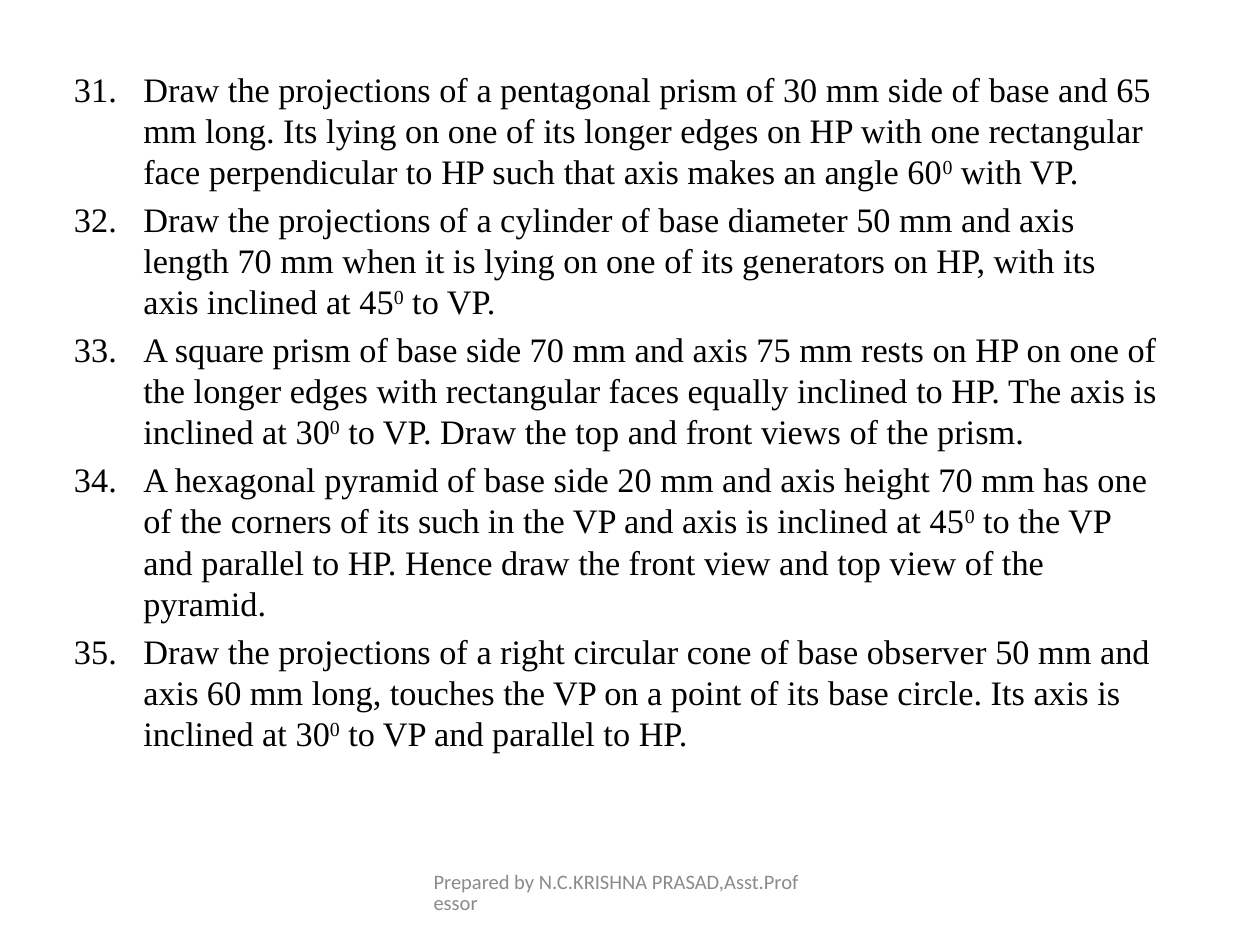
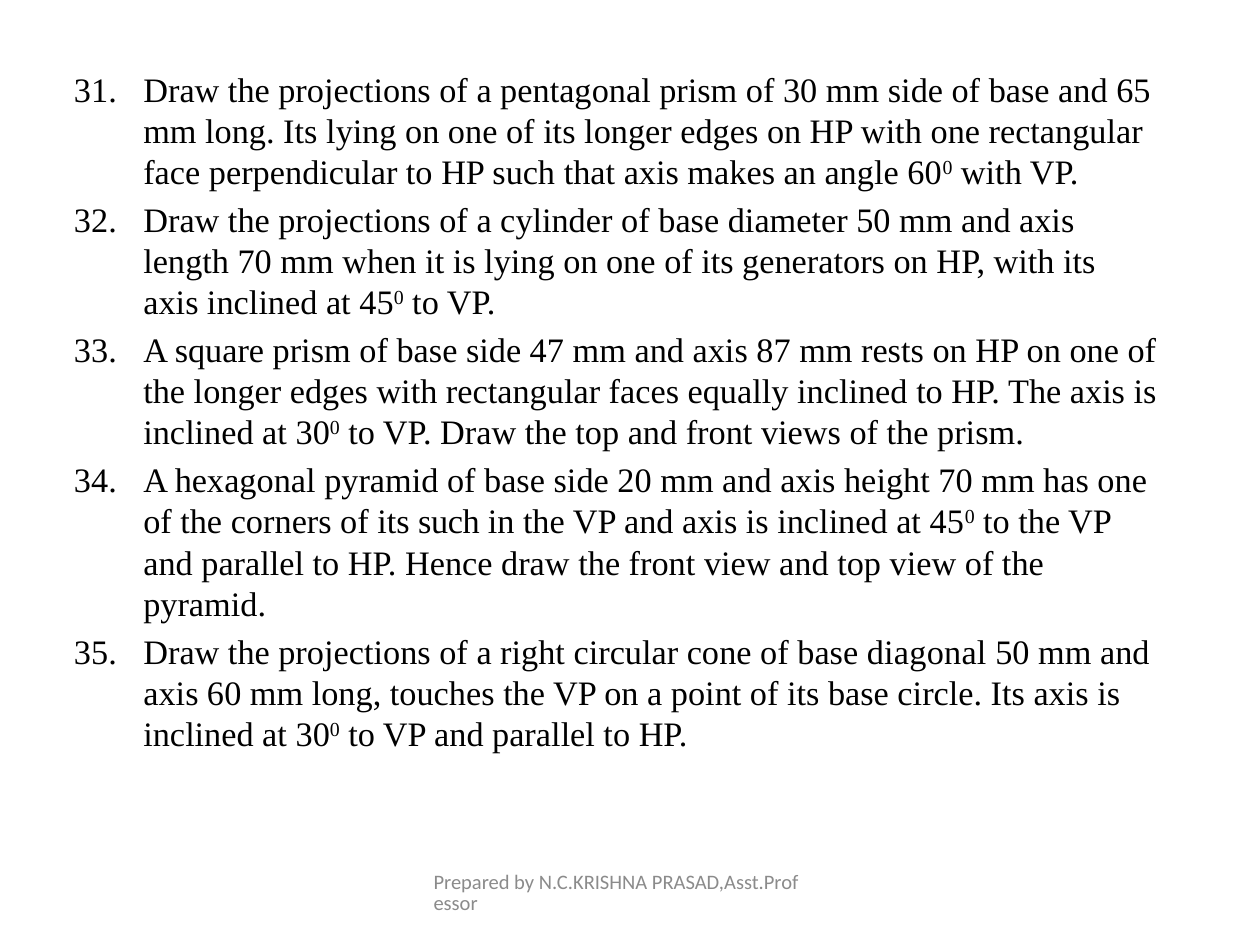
side 70: 70 -> 47
75: 75 -> 87
observer: observer -> diagonal
